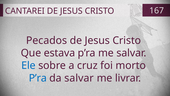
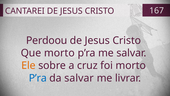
Pecados: Pecados -> Perdoou
Que estava: estava -> morto
Ele colour: blue -> orange
